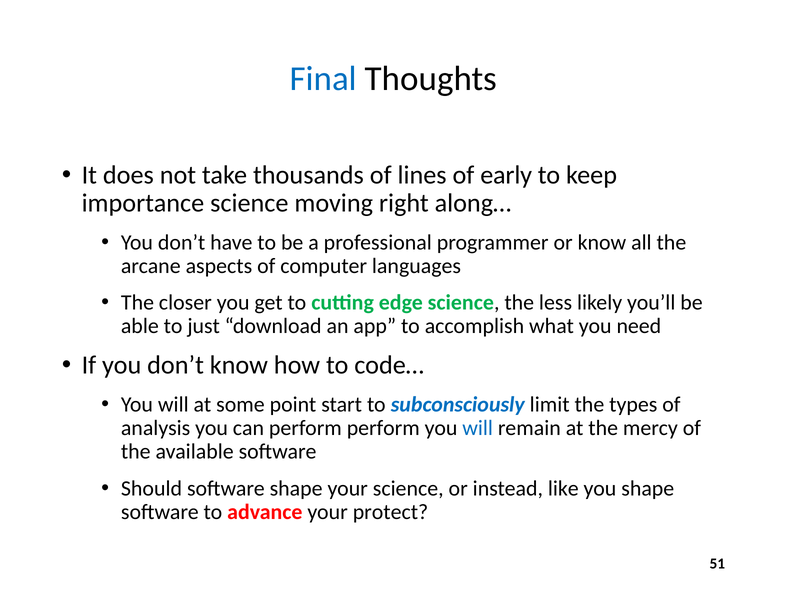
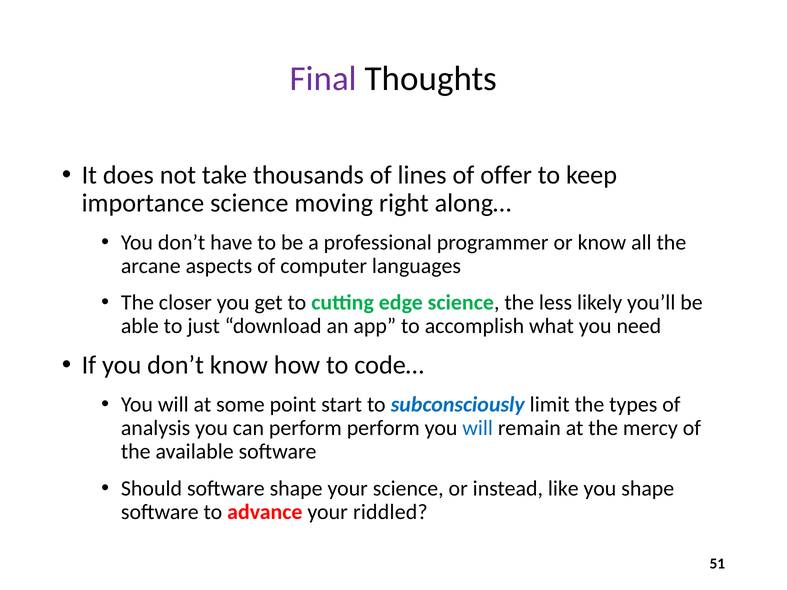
Final colour: blue -> purple
early: early -> offer
protect: protect -> riddled
